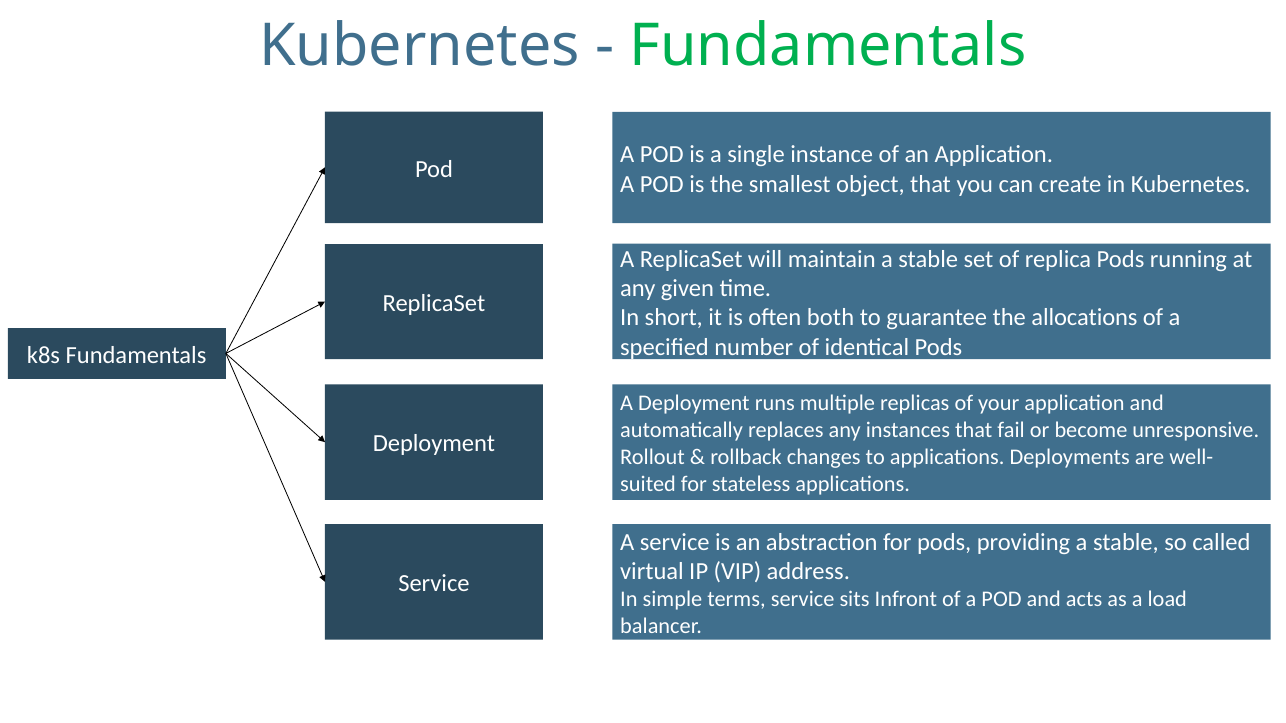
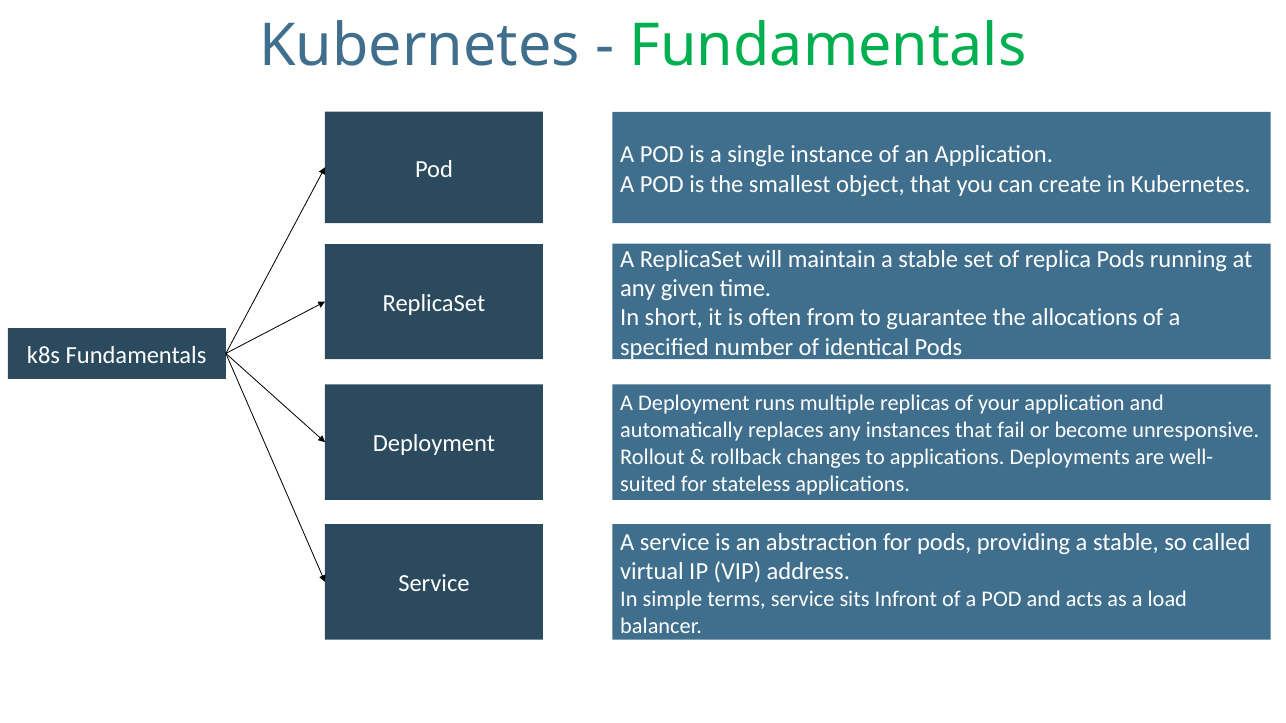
both: both -> from
